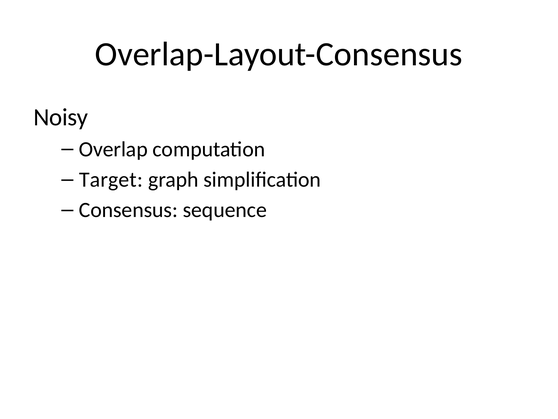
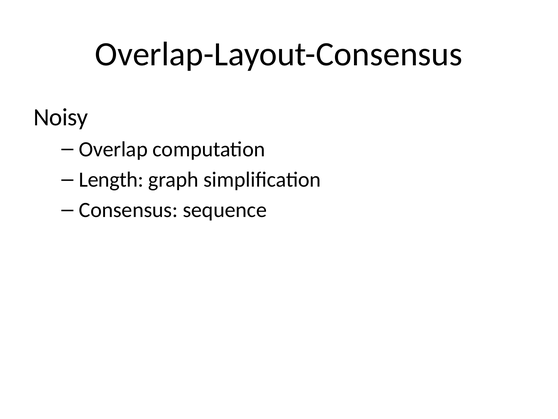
Target: Target -> Length
